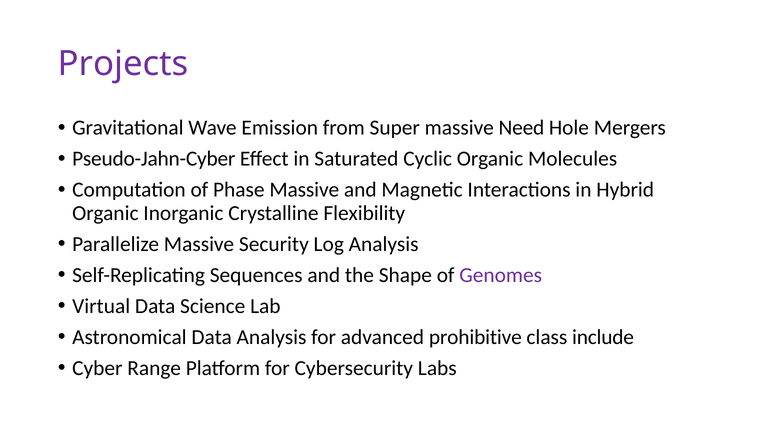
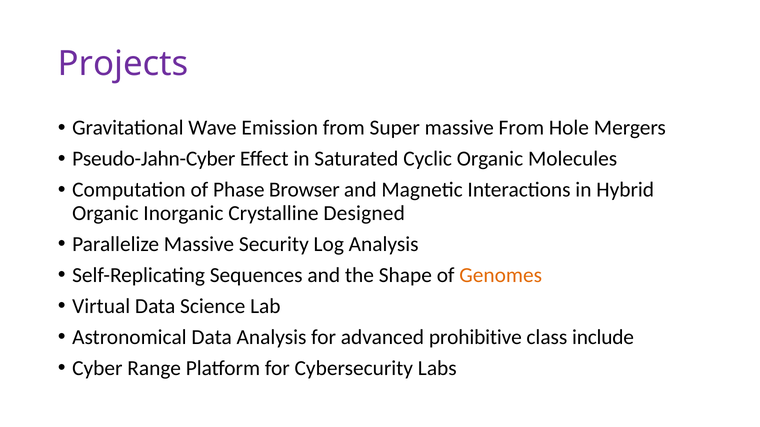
massive Need: Need -> From
Phase Massive: Massive -> Browser
Flexibility: Flexibility -> Designed
Genomes colour: purple -> orange
